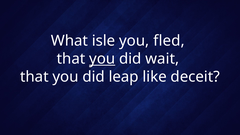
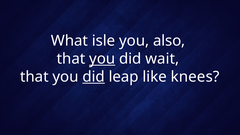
fled: fled -> also
did at (94, 77) underline: none -> present
deceit: deceit -> knees
